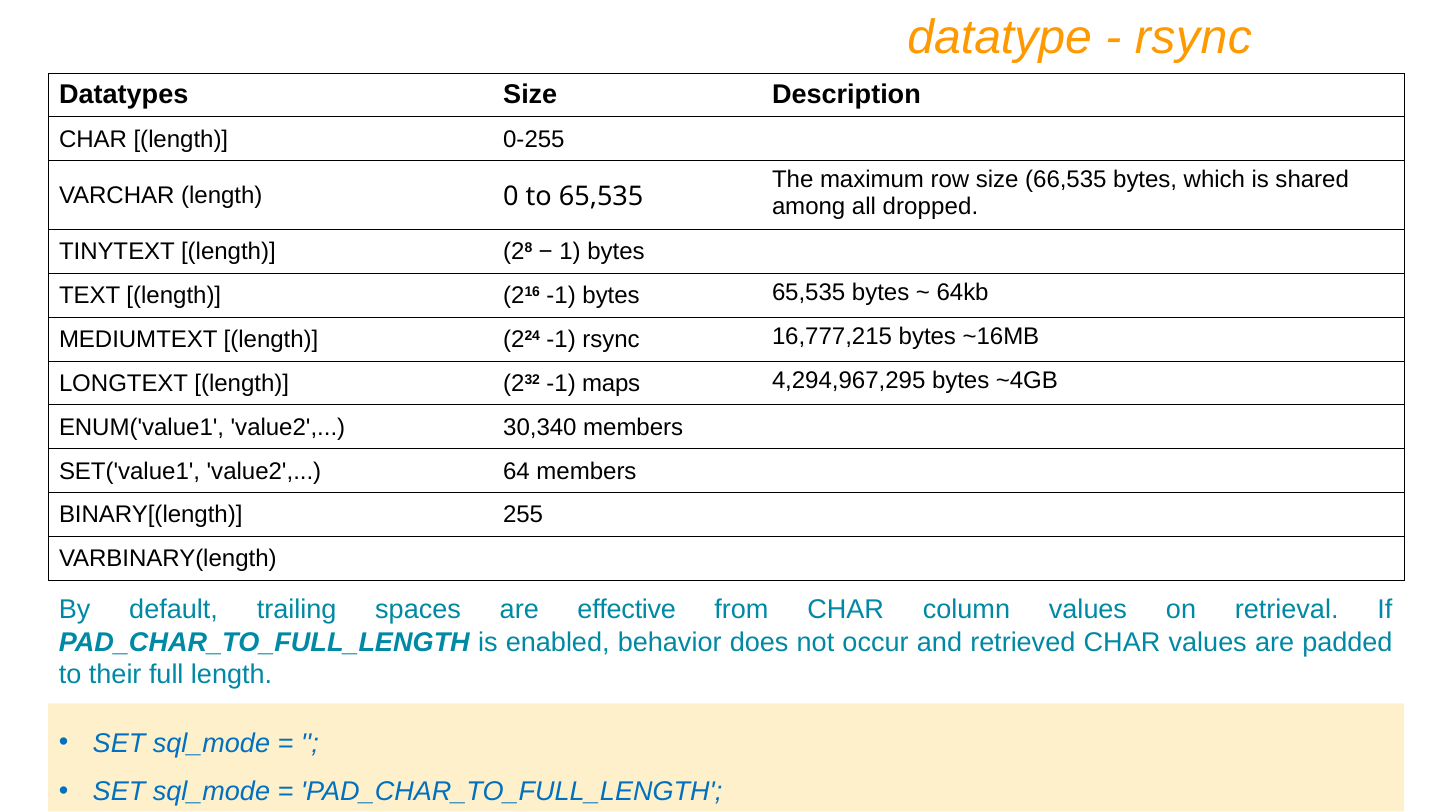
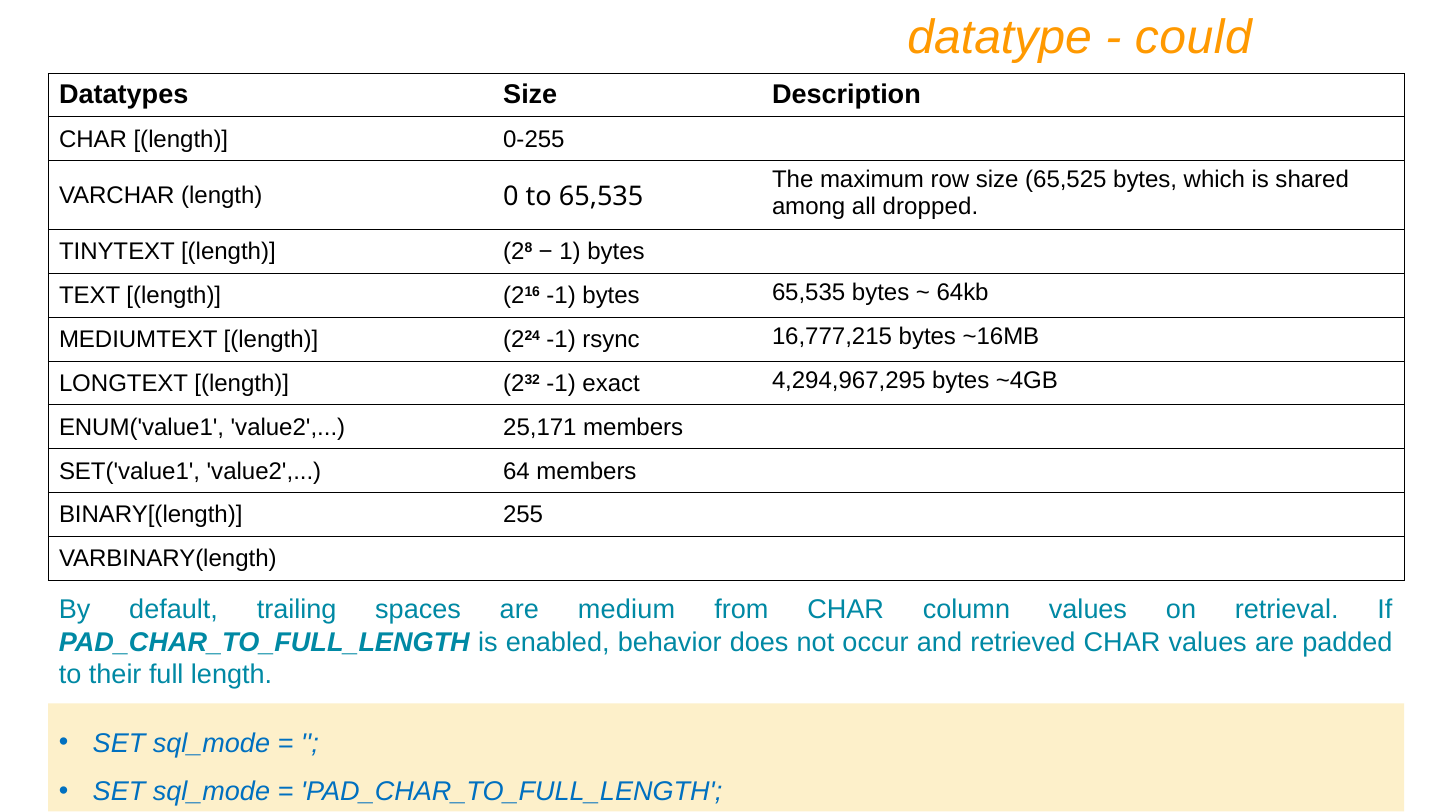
rsync at (1193, 38): rsync -> could
66,535: 66,535 -> 65,525
maps: maps -> exact
30,340: 30,340 -> 25,171
effective: effective -> medium
